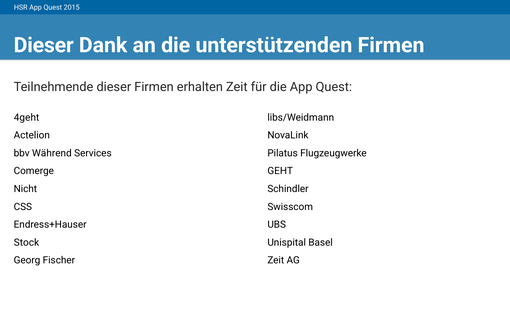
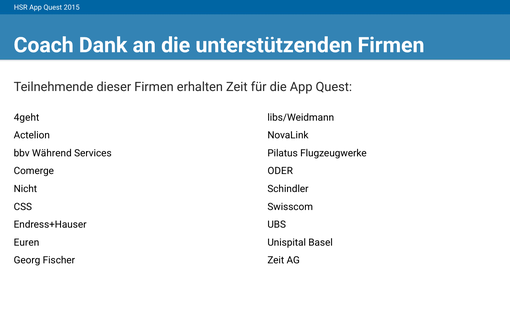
Dieser at (44, 45): Dieser -> Coach
GEHT: GEHT -> ODER
Stock: Stock -> Euren
